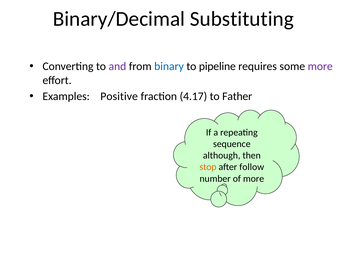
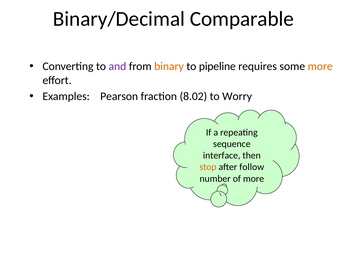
Substituting: Substituting -> Comparable
binary colour: blue -> orange
more at (320, 66) colour: purple -> orange
Positive: Positive -> Pearson
4.17: 4.17 -> 8.02
Father: Father -> Worry
although: although -> interface
